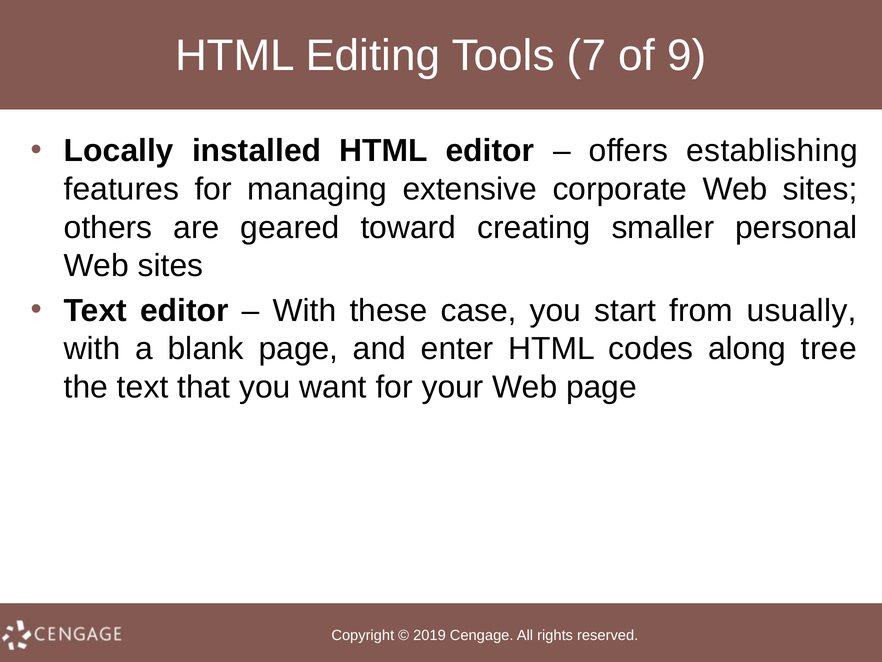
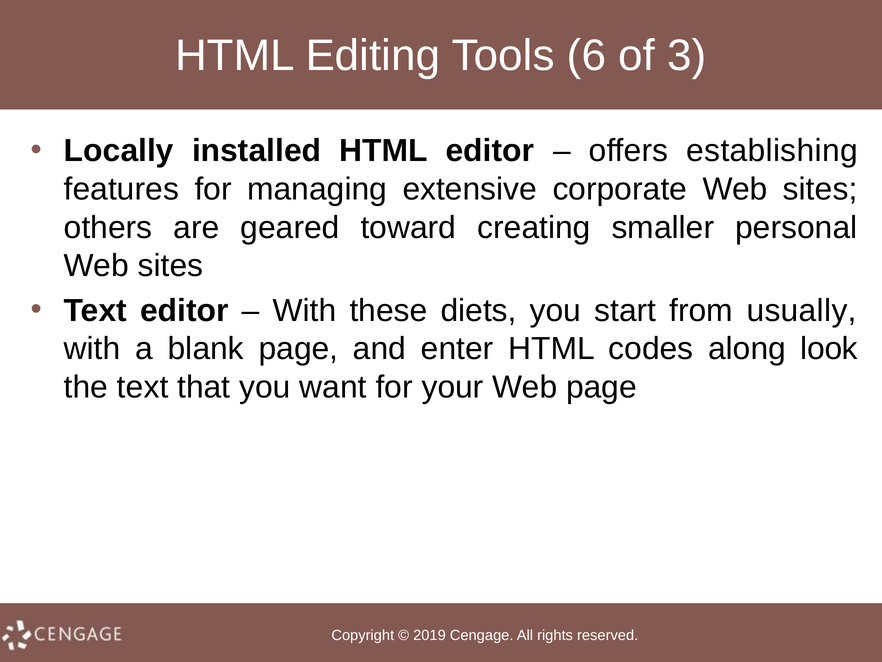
7: 7 -> 6
9: 9 -> 3
case: case -> diets
tree: tree -> look
